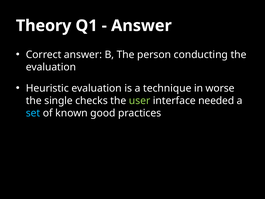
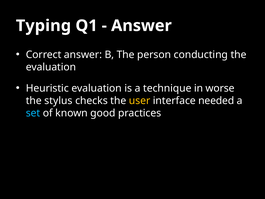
Theory: Theory -> Typing
single: single -> stylus
user colour: light green -> yellow
